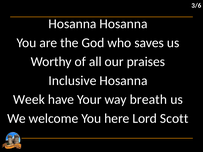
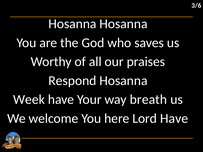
Inclusive: Inclusive -> Respond
Lord Scott: Scott -> Have
